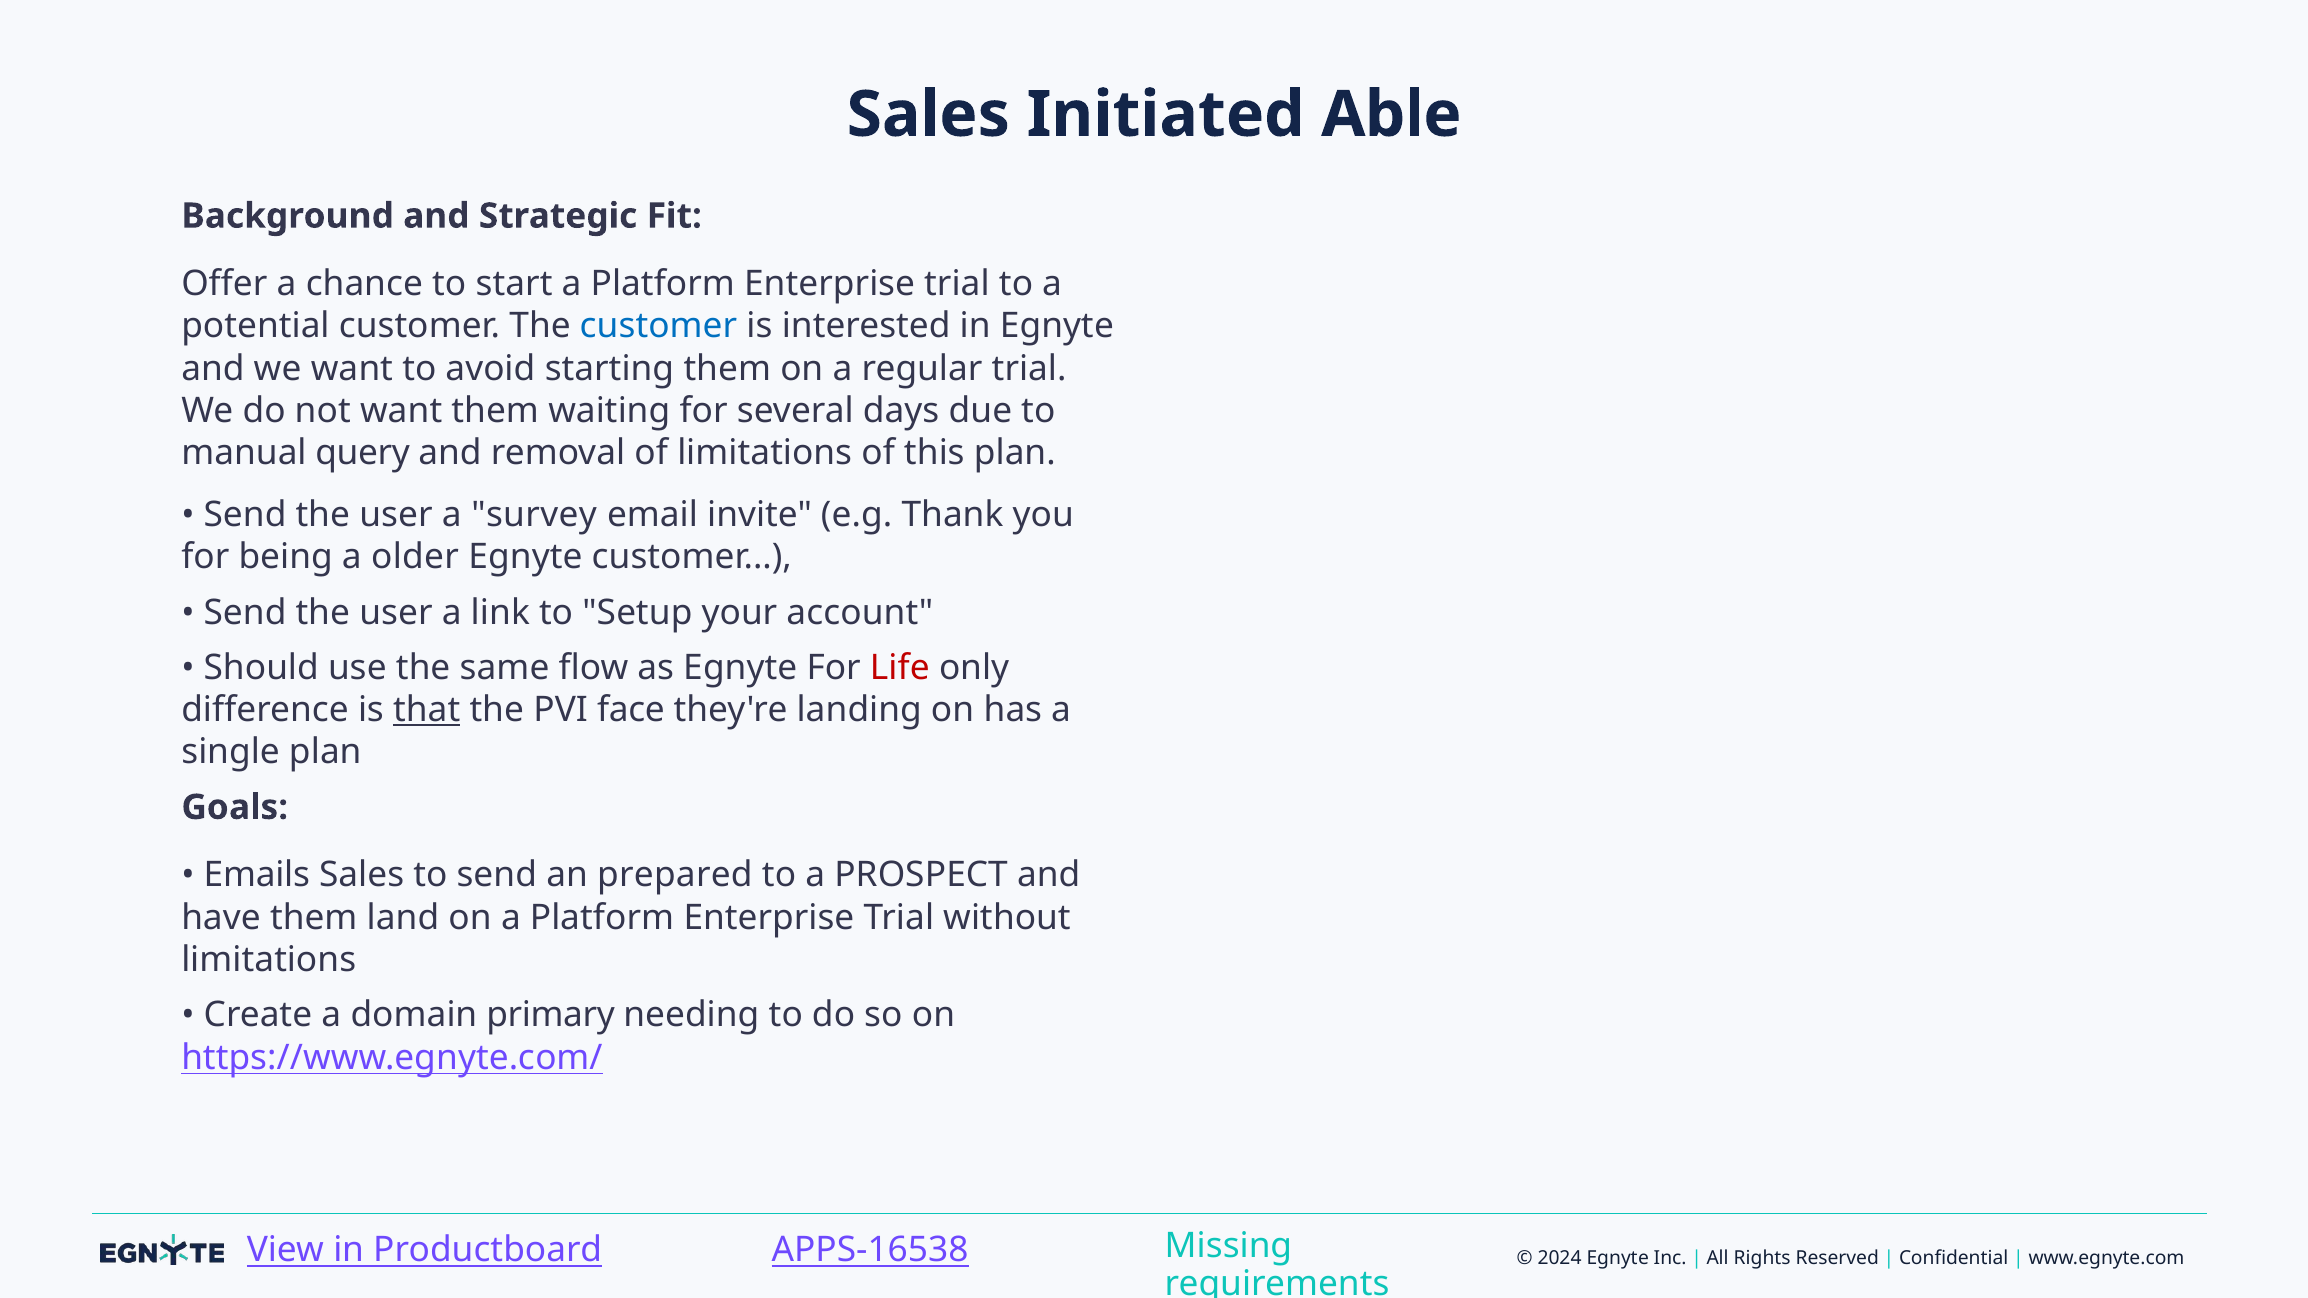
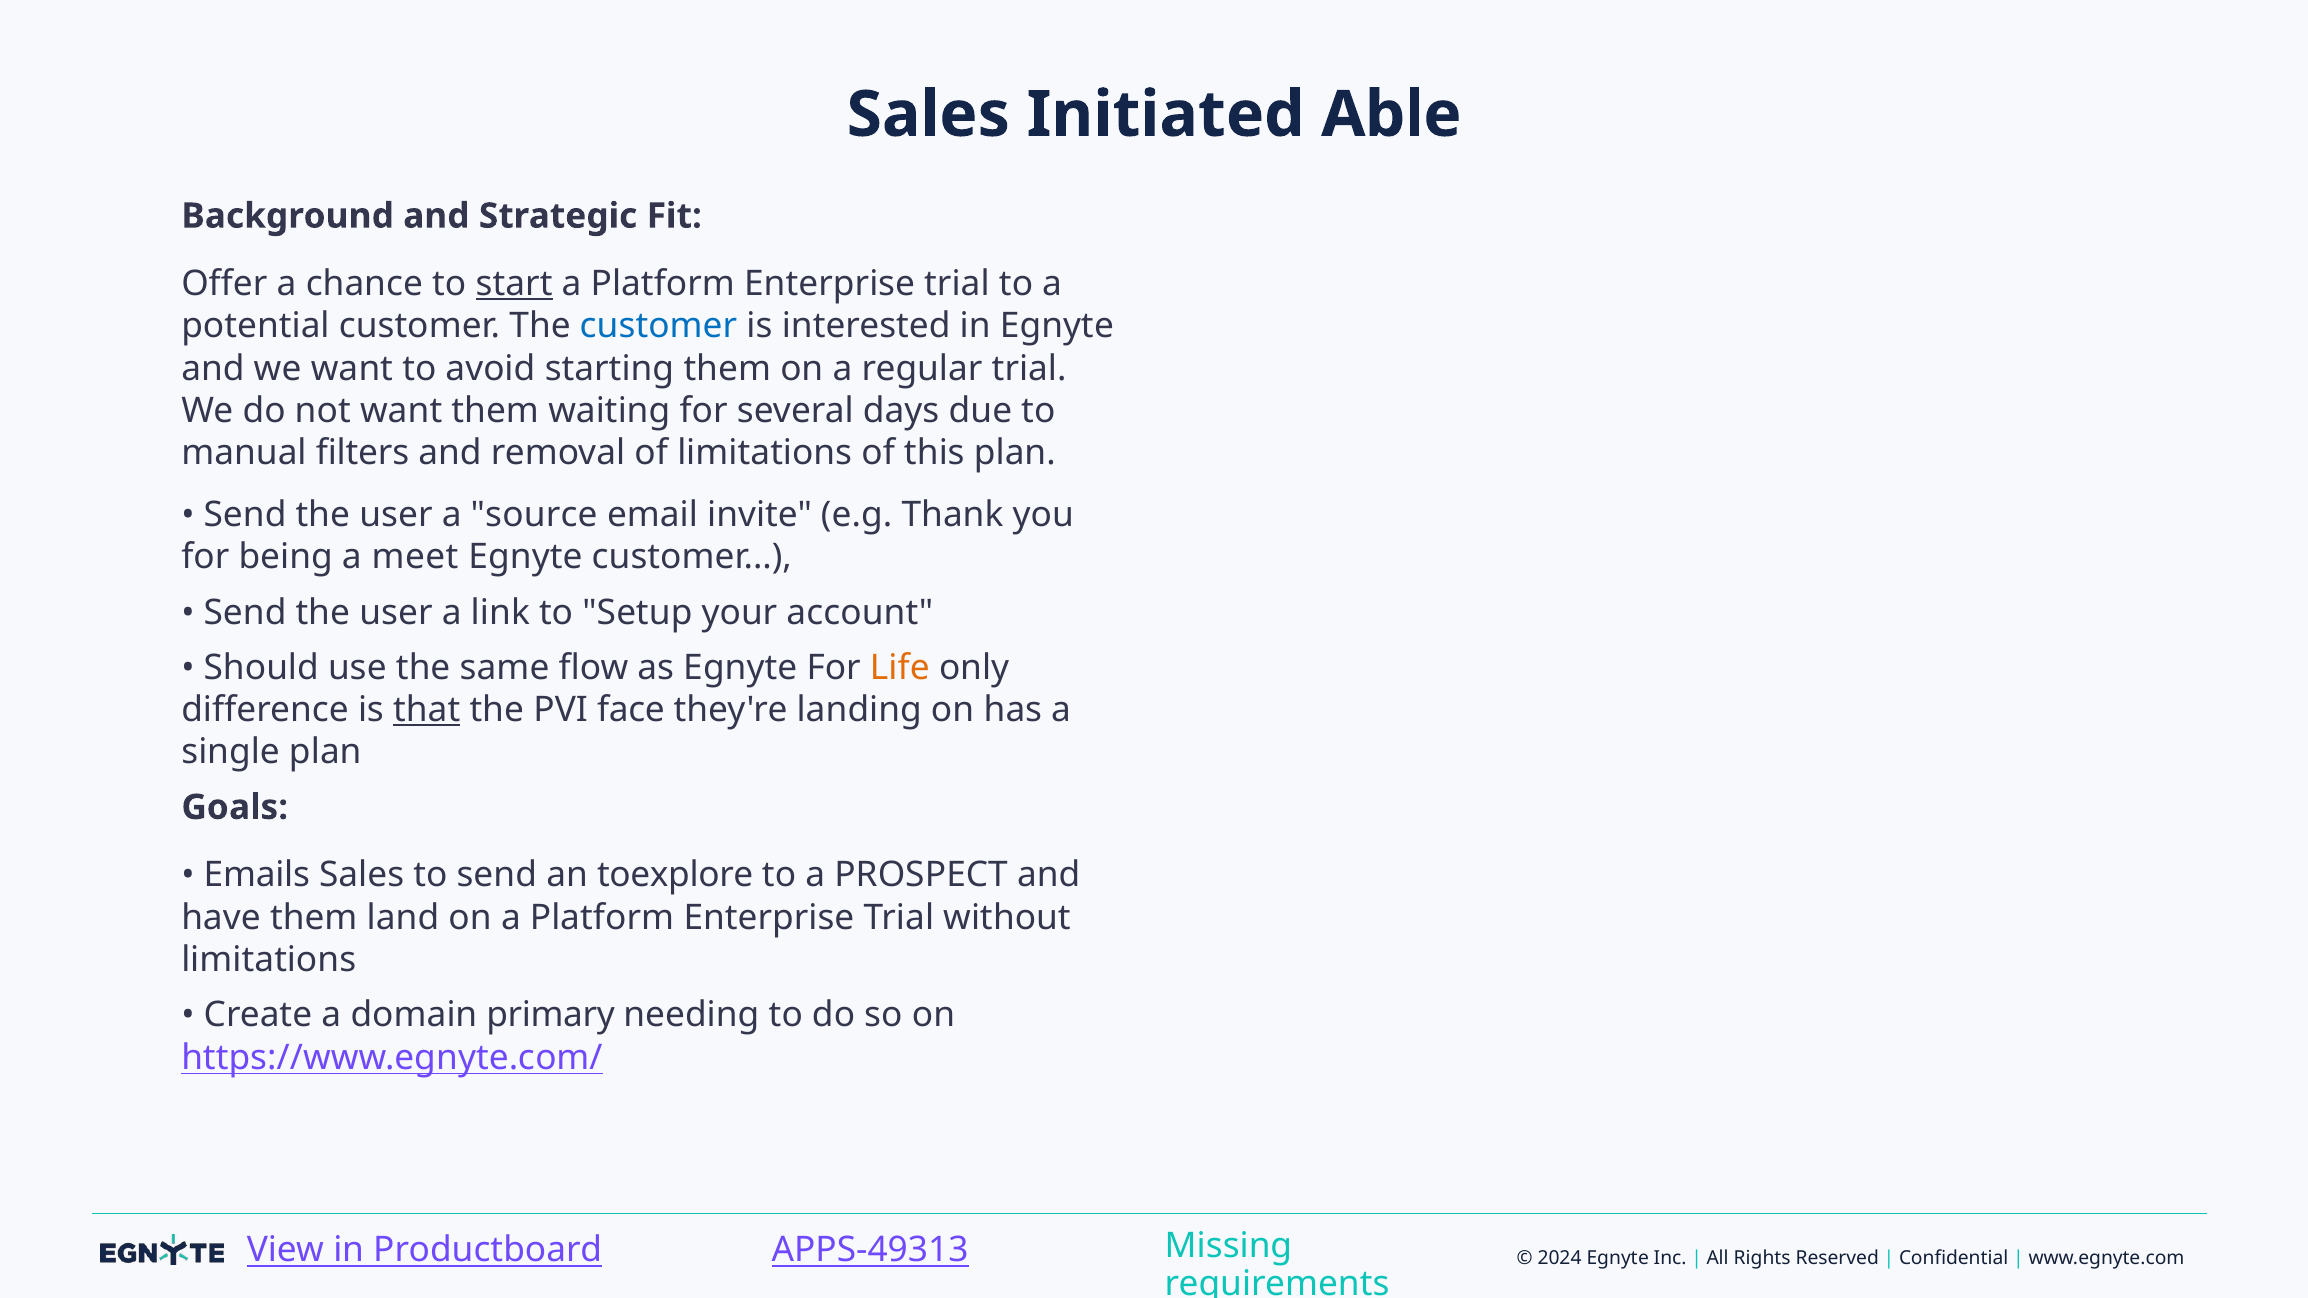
start underline: none -> present
query: query -> filters
survey: survey -> source
older: older -> meet
Life colour: red -> orange
prepared: prepared -> toexplore
APPS-16538: APPS-16538 -> APPS-49313
